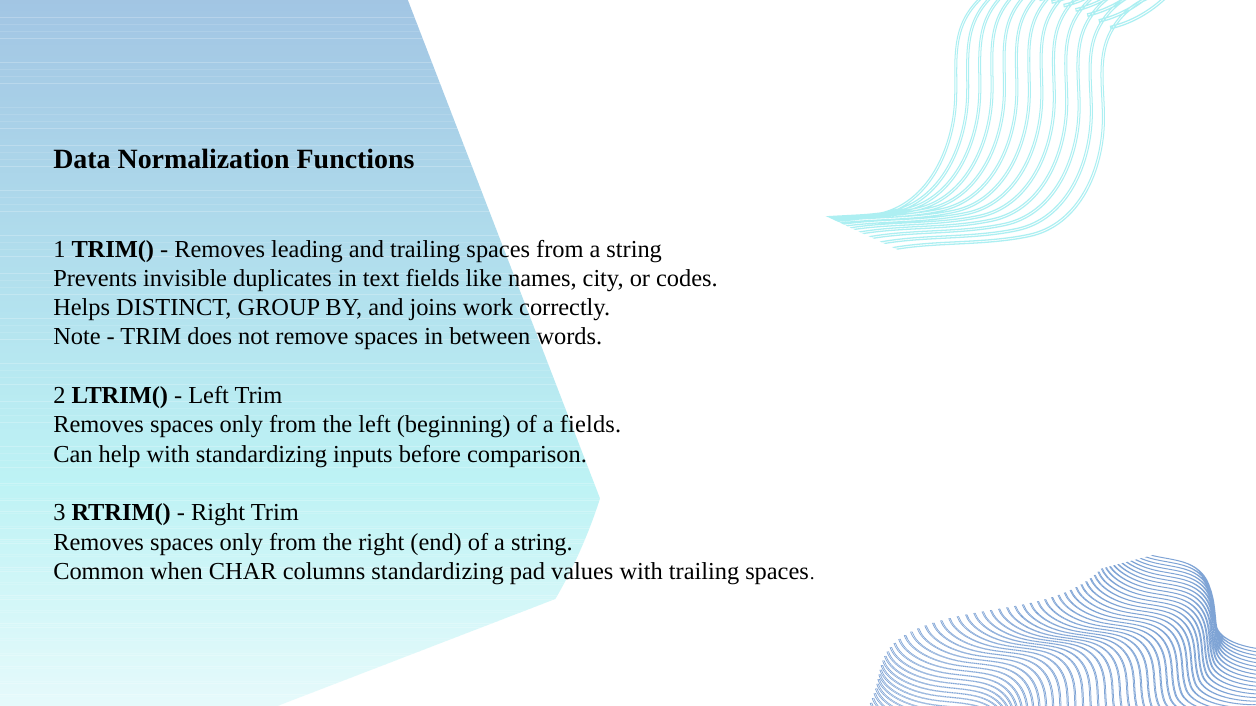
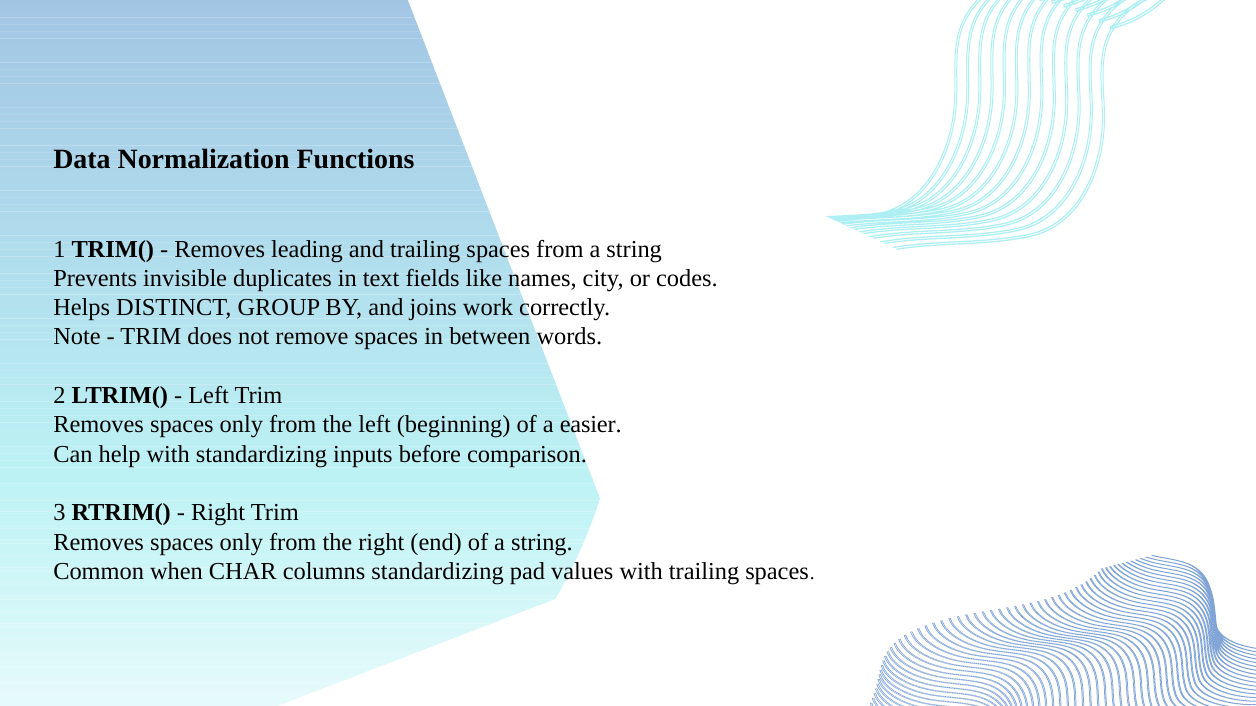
a fields: fields -> easier
